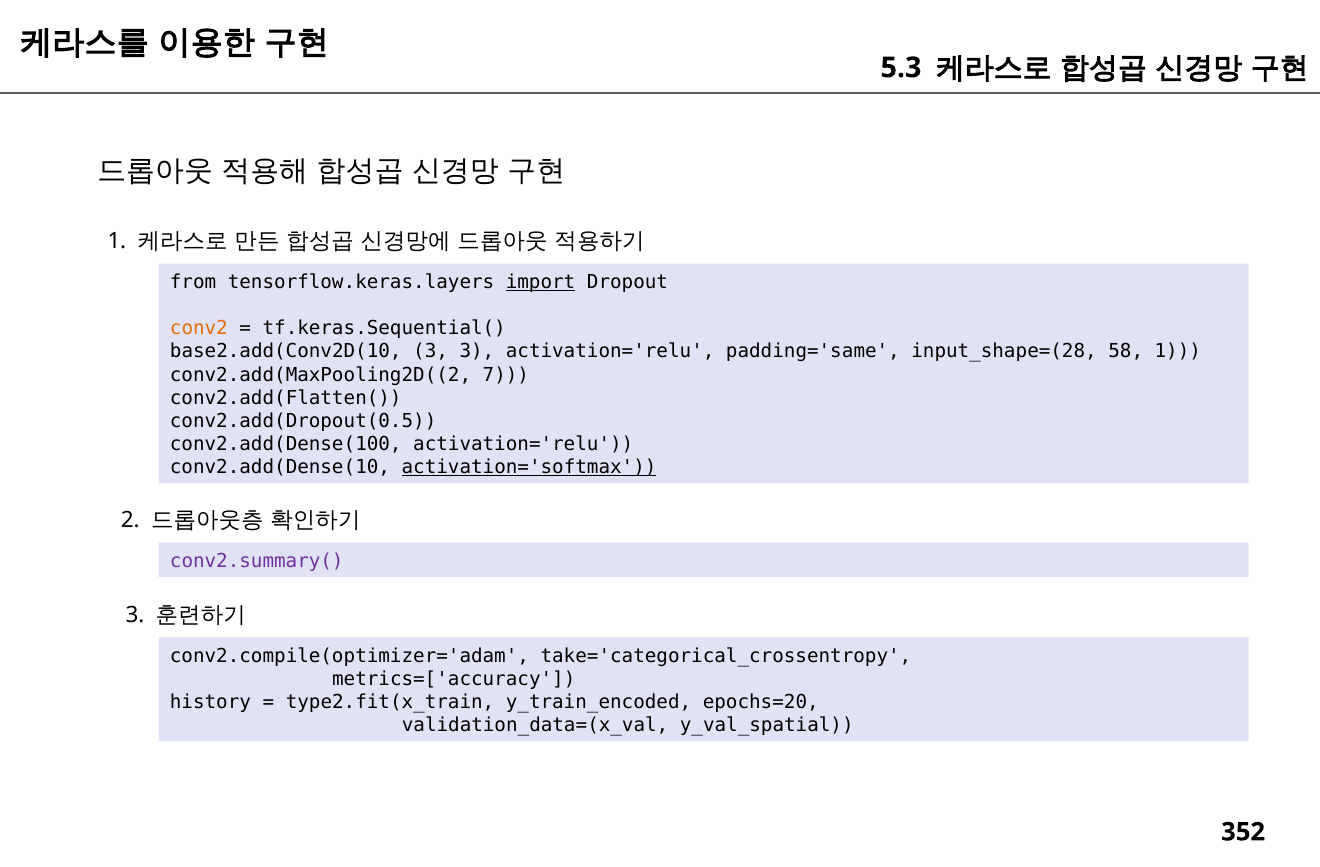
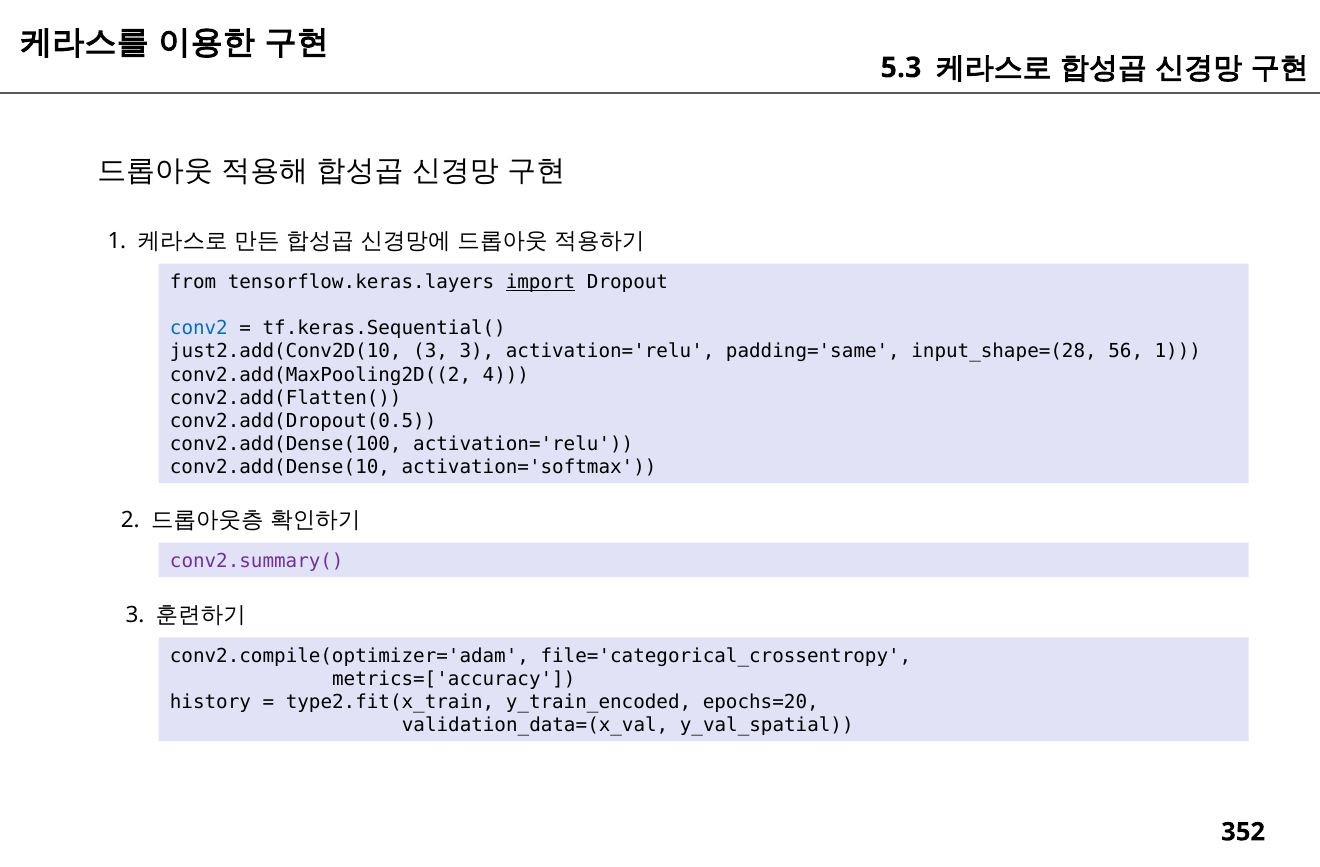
conv2 colour: orange -> blue
base2.add(Conv2D(10: base2.add(Conv2D(10 -> just2.add(Conv2D(10
58: 58 -> 56
7: 7 -> 4
activation='softmax underline: present -> none
take='categorical_crossentropy: take='categorical_crossentropy -> file='categorical_crossentropy
